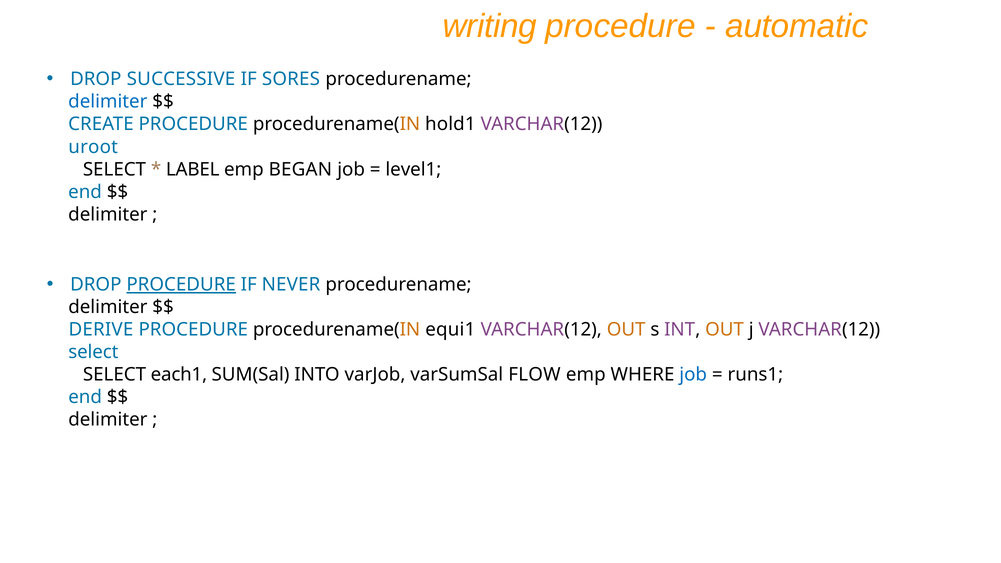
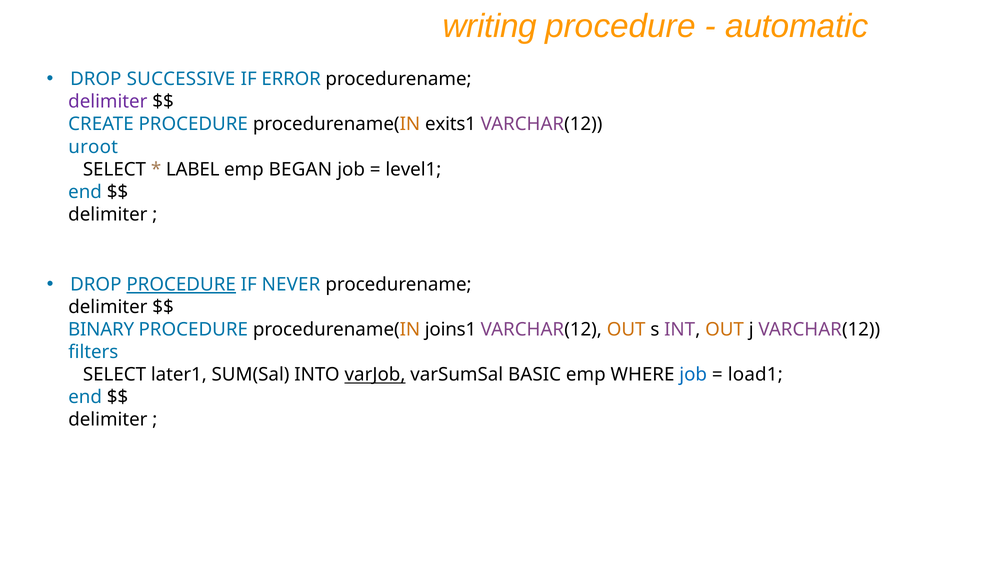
SORES: SORES -> ERROR
delimiter at (108, 102) colour: blue -> purple
hold1: hold1 -> exits1
DERIVE: DERIVE -> BINARY
equi1: equi1 -> joins1
select at (93, 352): select -> filters
each1: each1 -> later1
varJob underline: none -> present
FLOW: FLOW -> BASIC
runs1: runs1 -> load1
